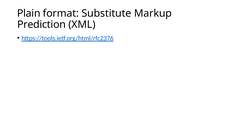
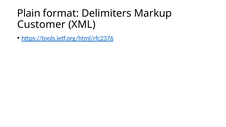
Substitute: Substitute -> Delimiters
Prediction: Prediction -> Customer
